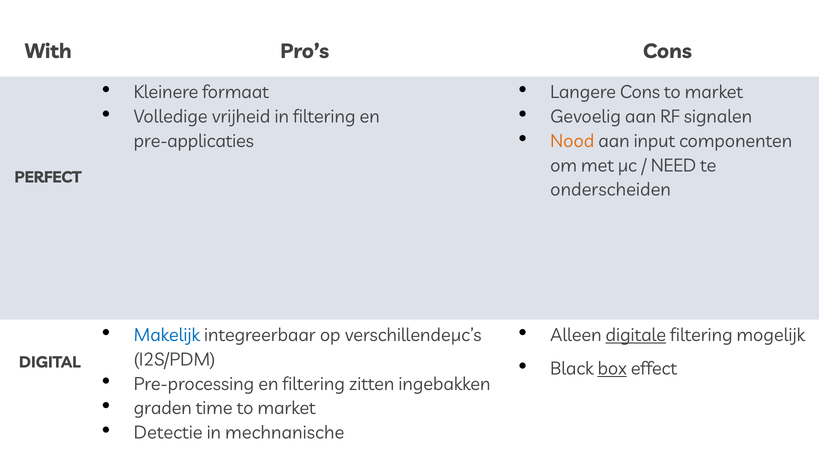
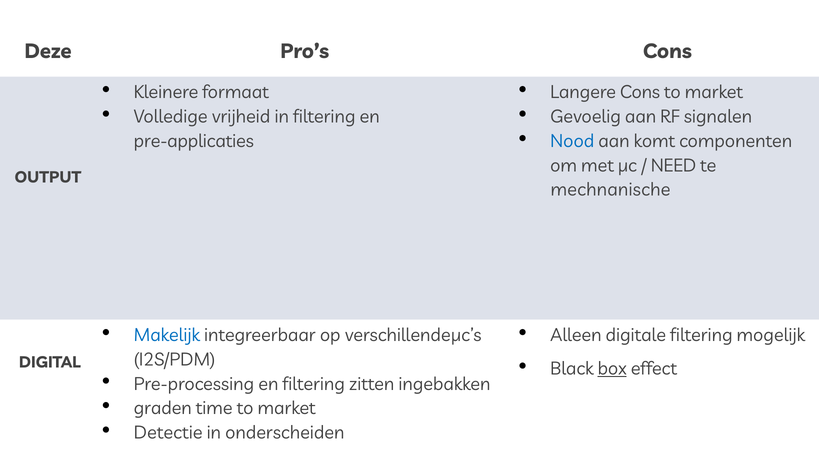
With: With -> Deze
Nood colour: orange -> blue
input: input -> komt
PERFECT: PERFECT -> OUTPUT
onderscheiden: onderscheiden -> mechnanische
digitale underline: present -> none
mechnanische: mechnanische -> onderscheiden
